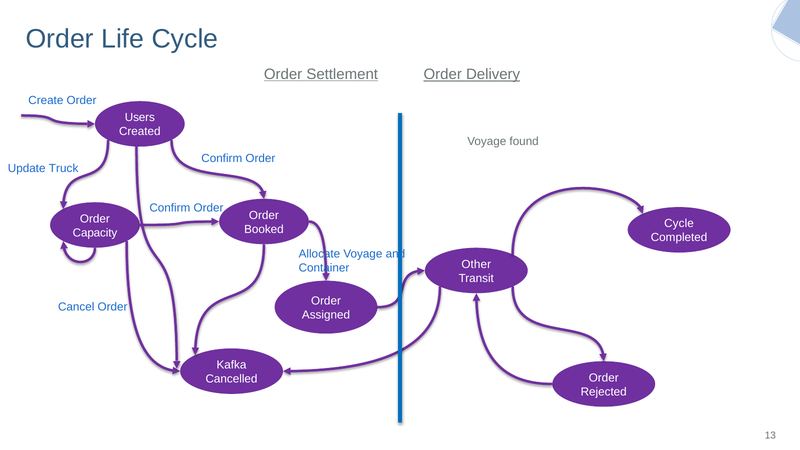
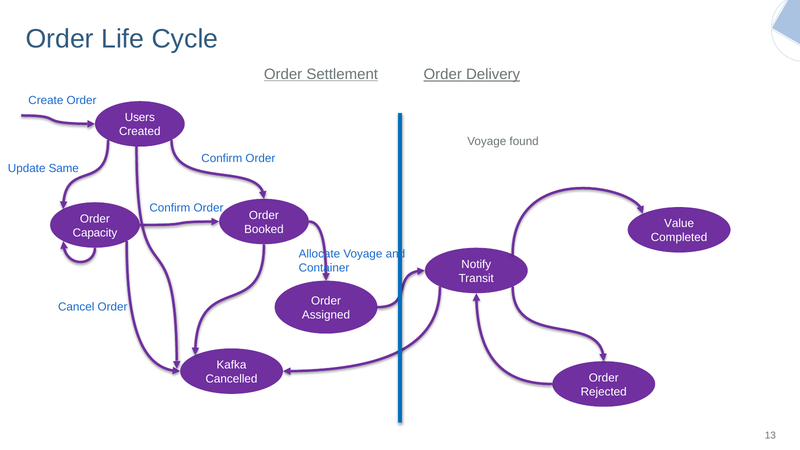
Truck: Truck -> Same
Cycle at (679, 224): Cycle -> Value
Other: Other -> Notify
